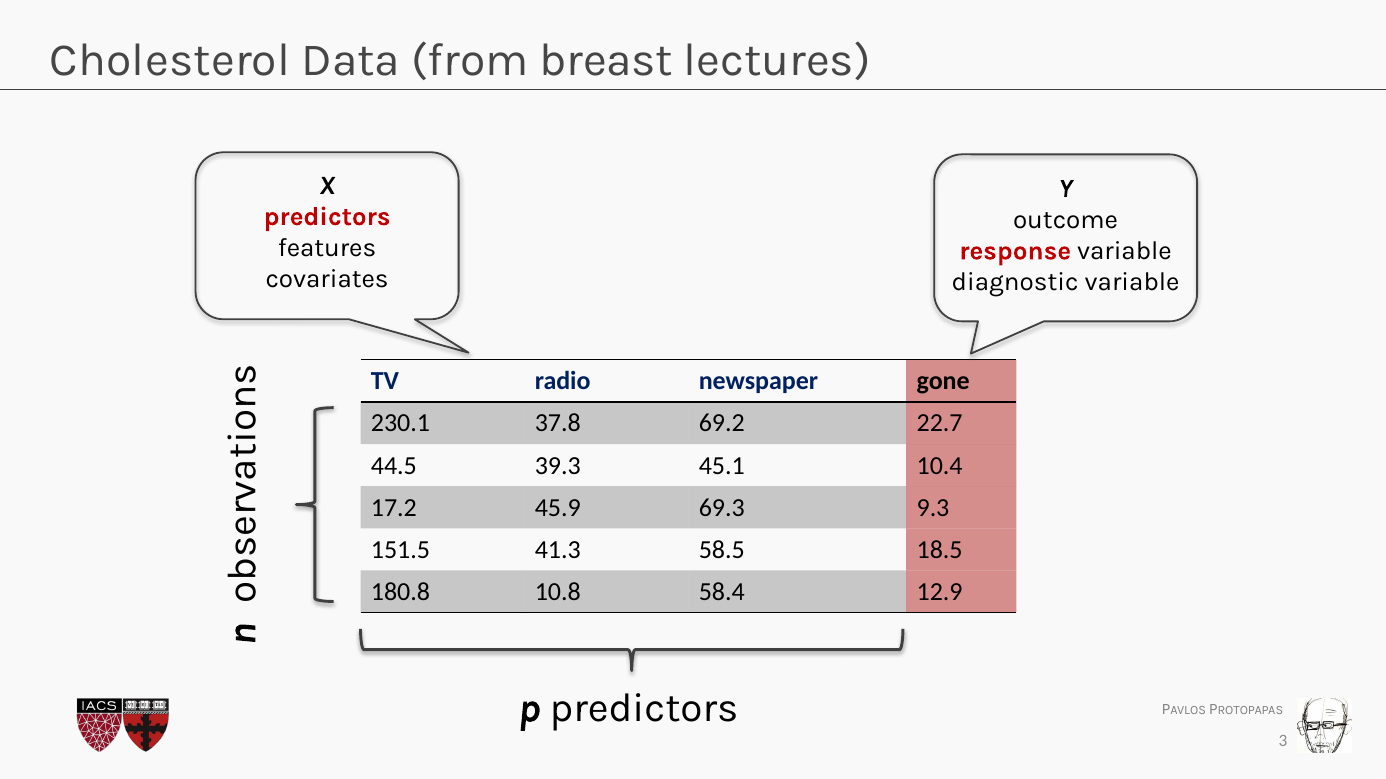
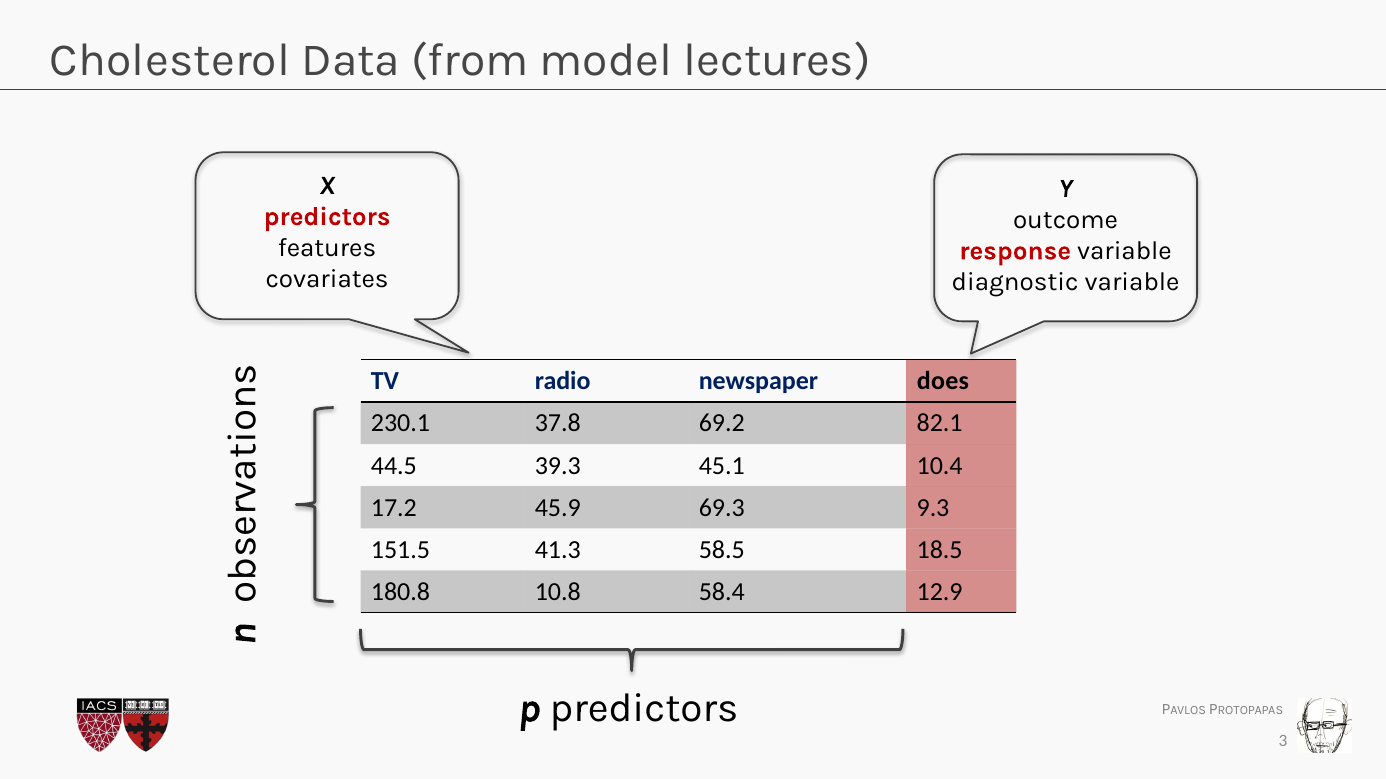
breast: breast -> model
gone: gone -> does
22.7: 22.7 -> 82.1
